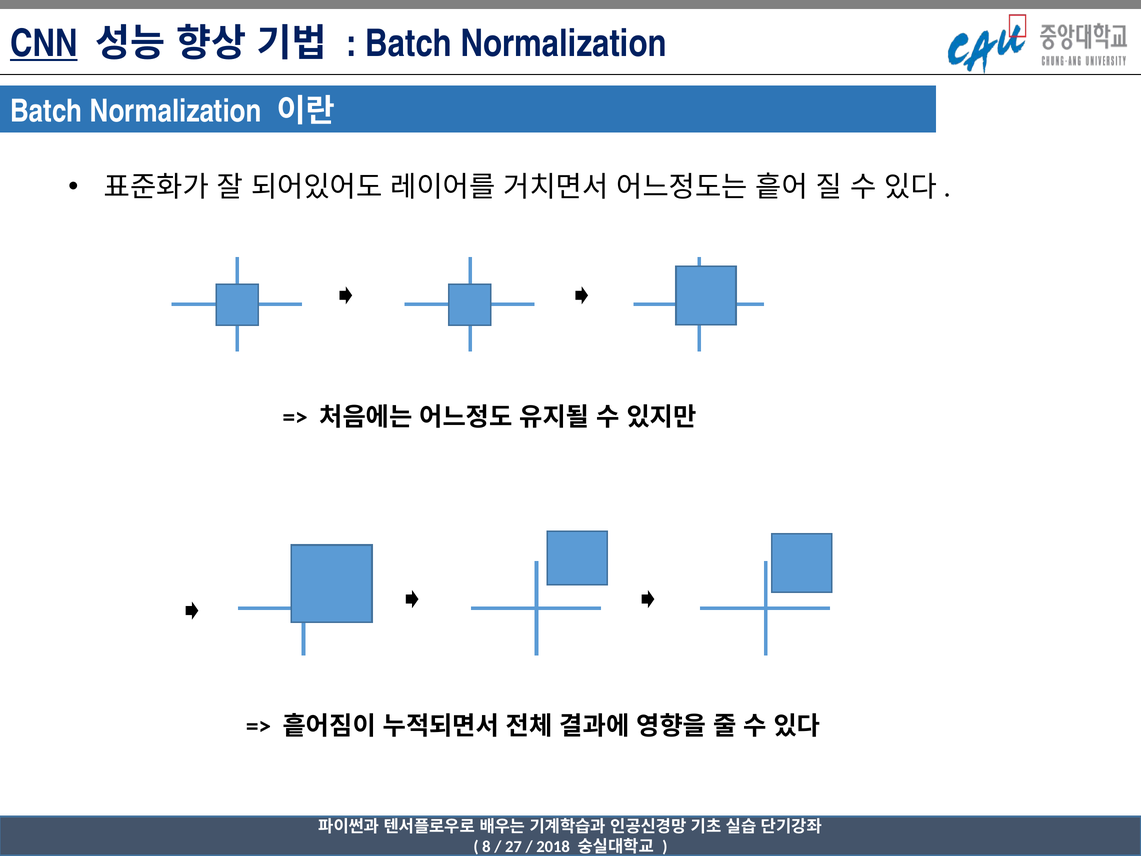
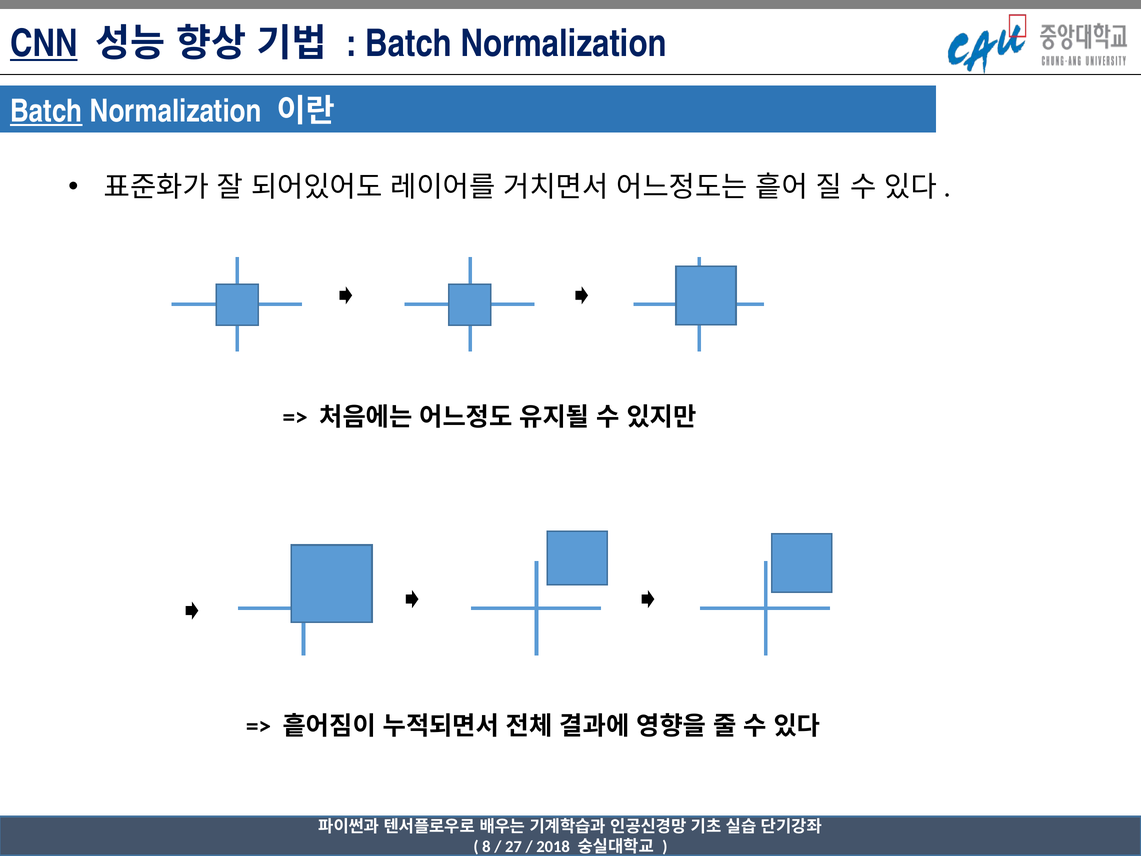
Batch at (46, 111) underline: none -> present
